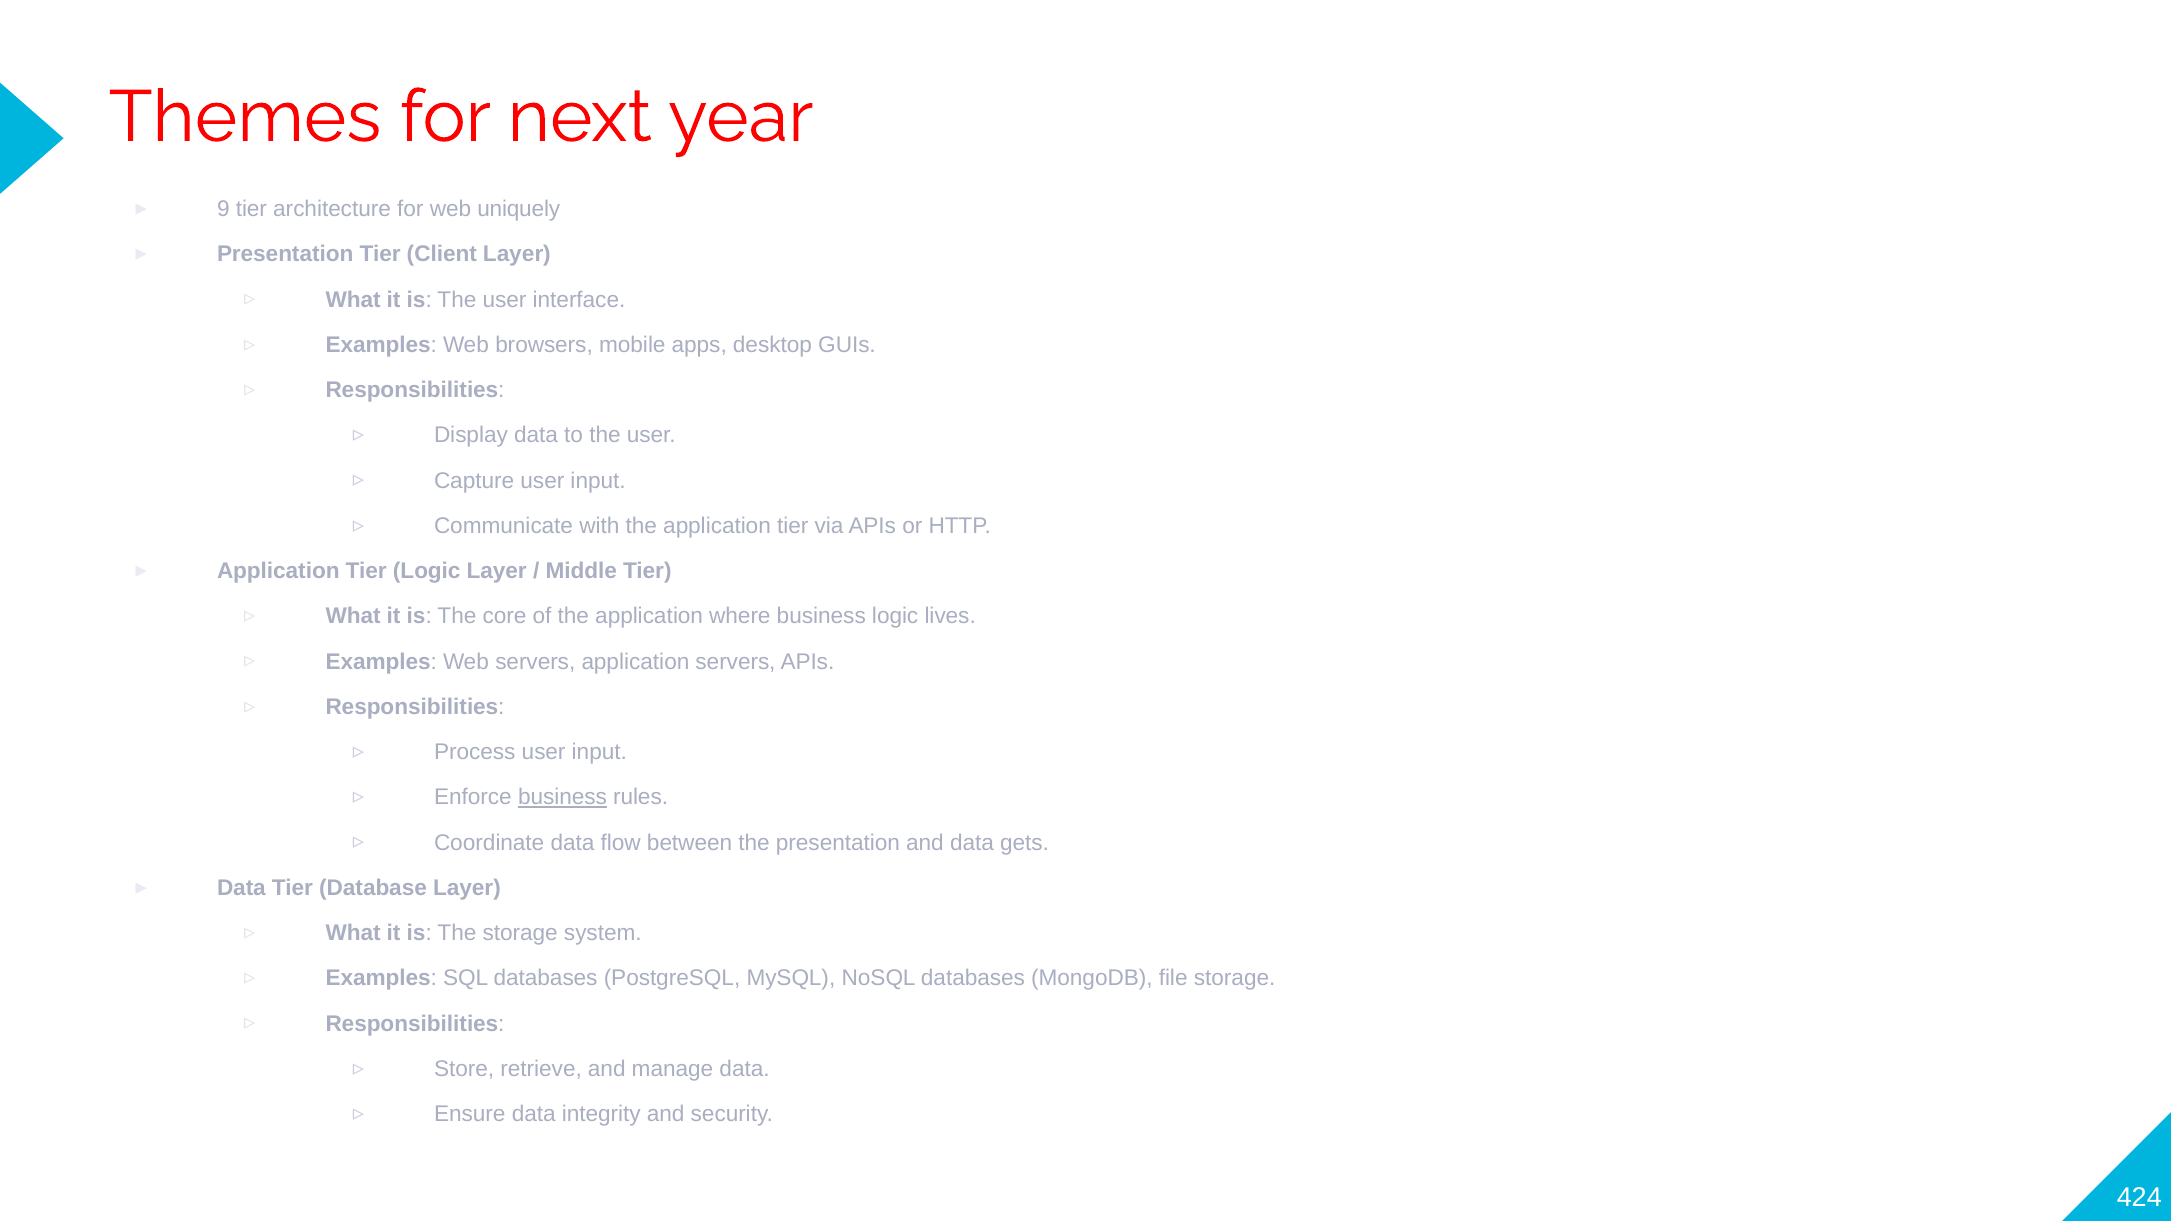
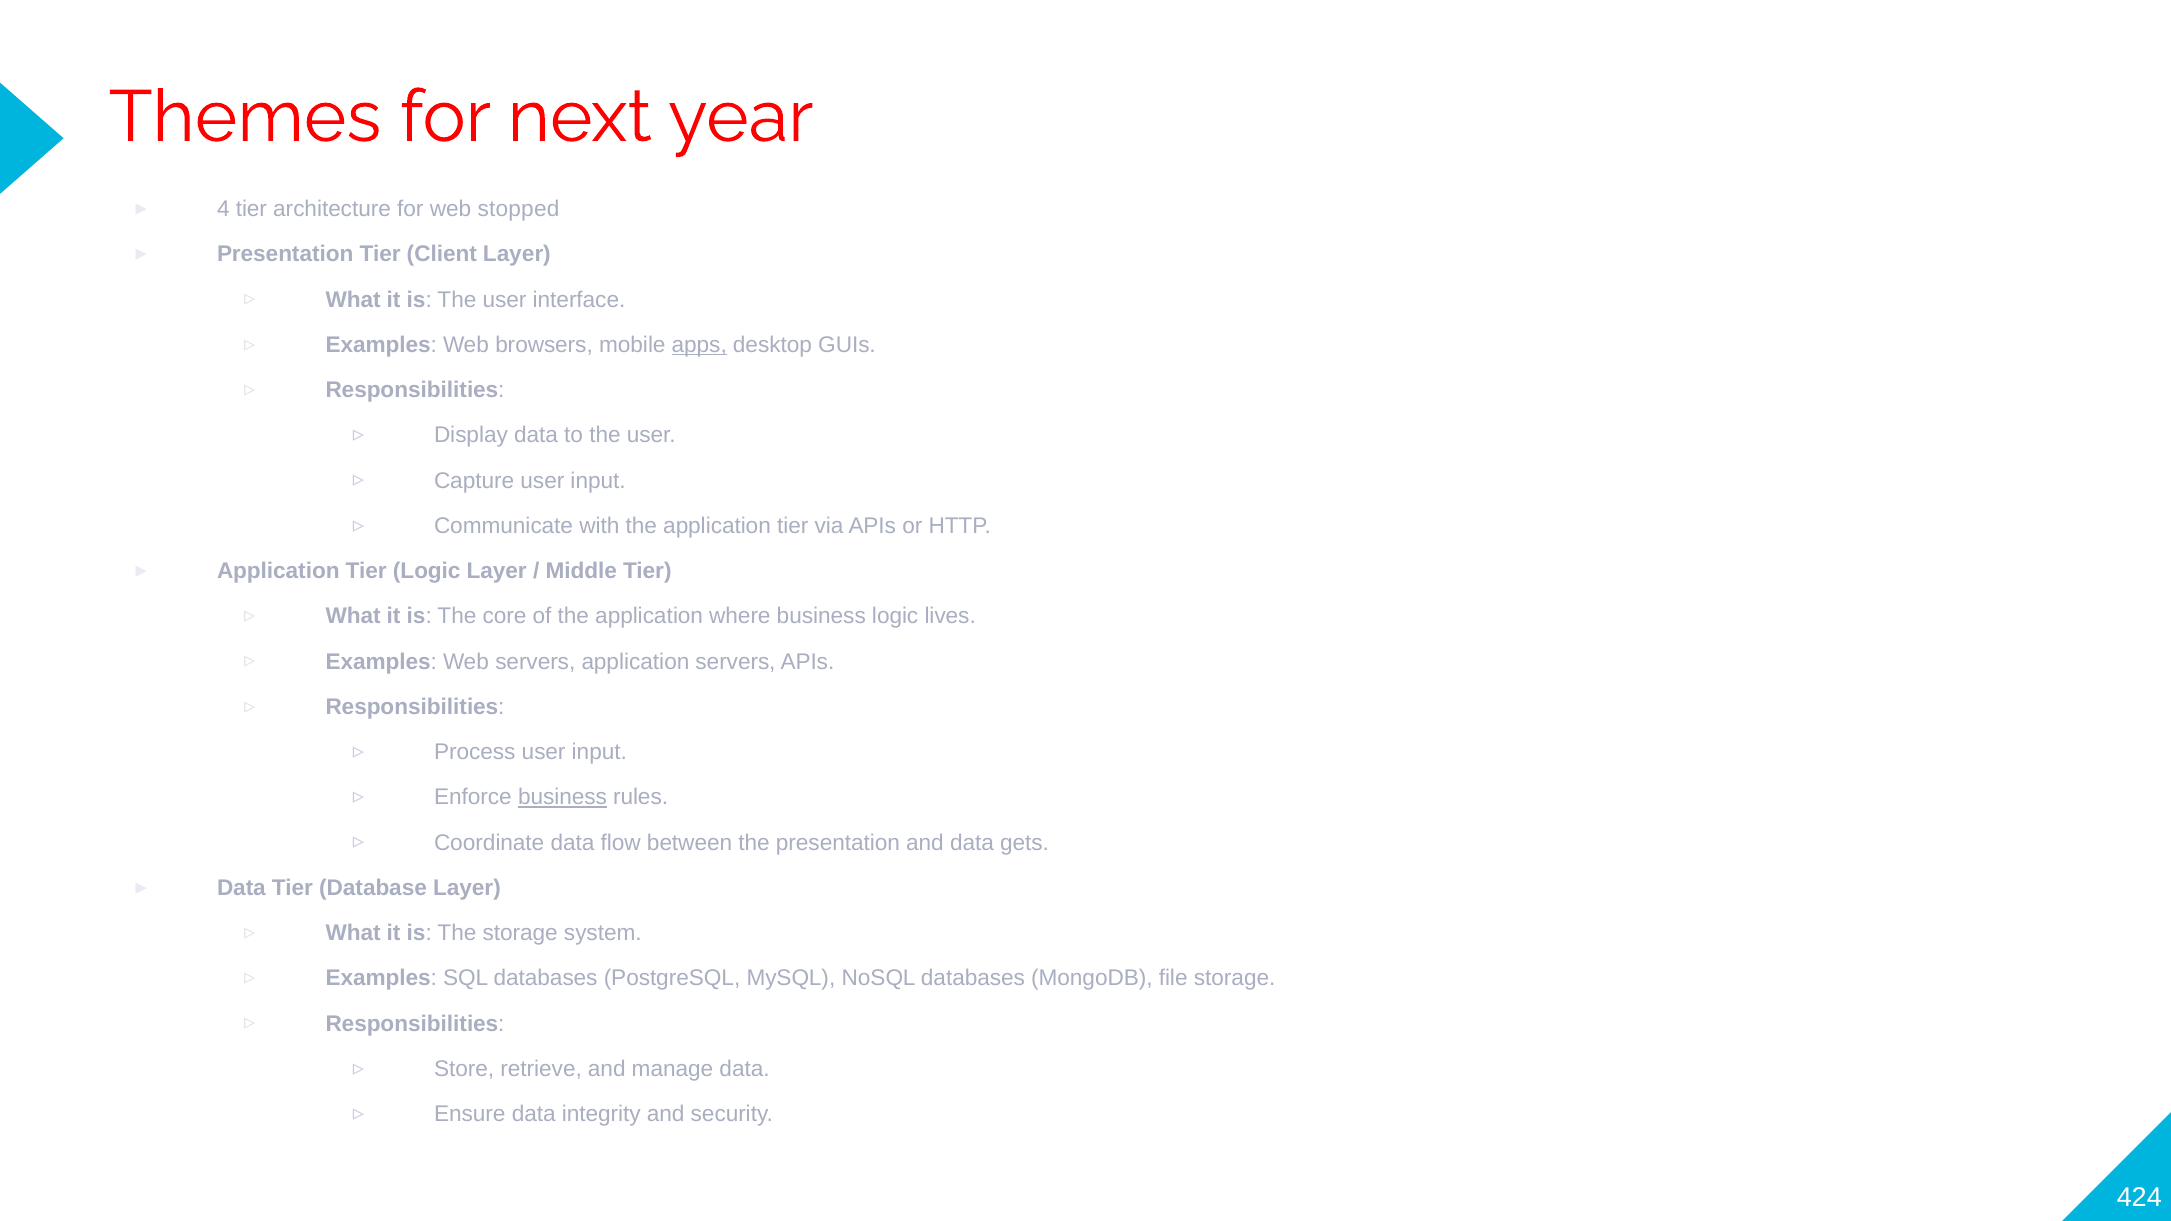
9: 9 -> 4
uniquely: uniquely -> stopped
apps underline: none -> present
